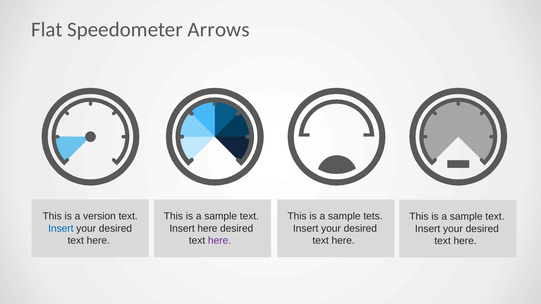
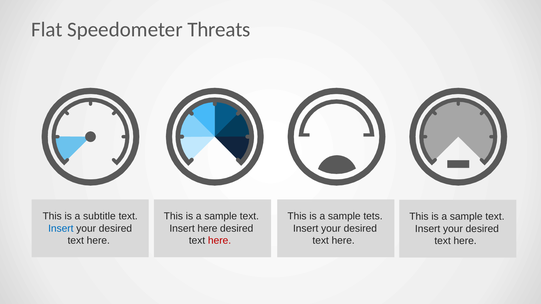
Arrows: Arrows -> Threats
version: version -> subtitle
here at (220, 241) colour: purple -> red
